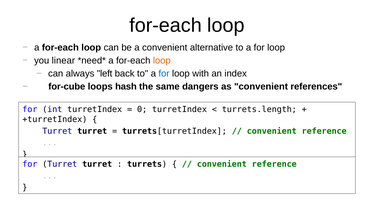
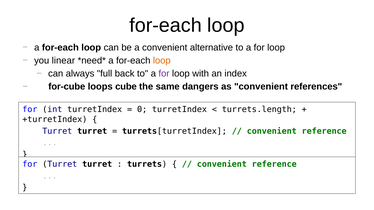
left: left -> full
for at (164, 74) colour: blue -> purple
hash: hash -> cube
